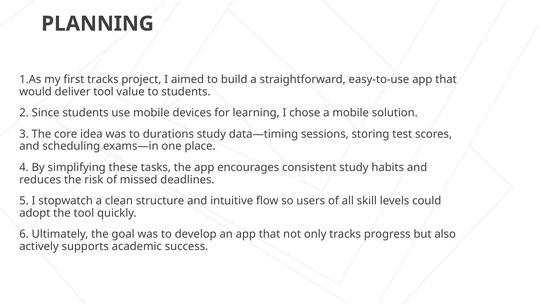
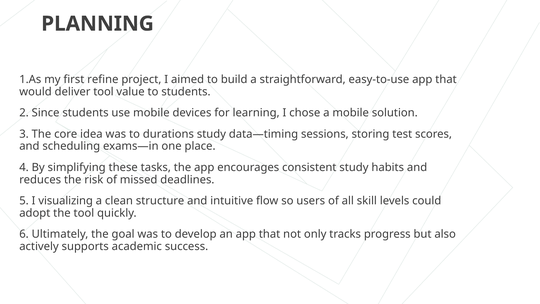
first tracks: tracks -> refine
stopwatch: stopwatch -> visualizing
